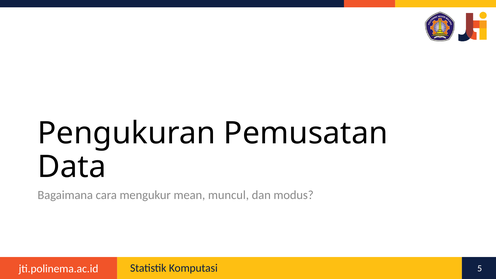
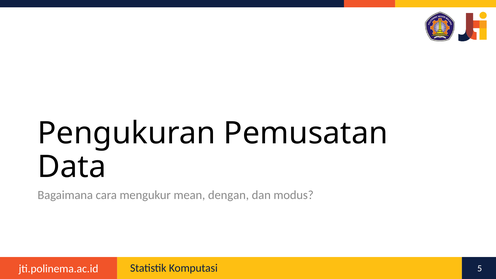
muncul: muncul -> dengan
